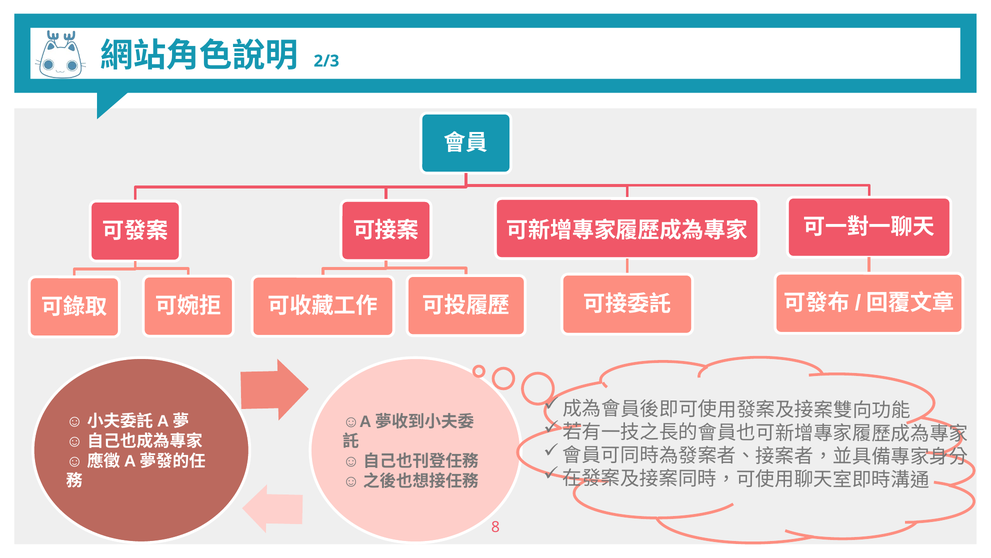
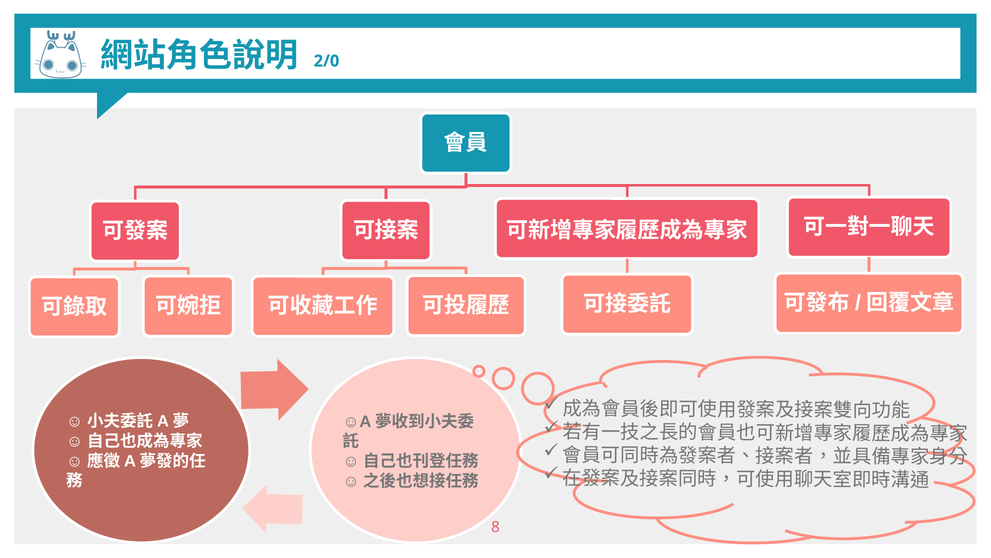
2/3: 2/3 -> 2/0
